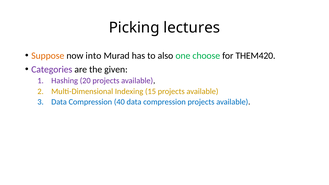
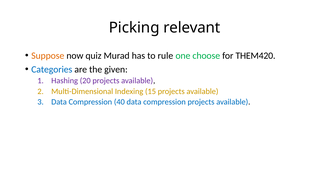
lectures: lectures -> relevant
into: into -> quiz
also: also -> rule
Categories colour: purple -> blue
